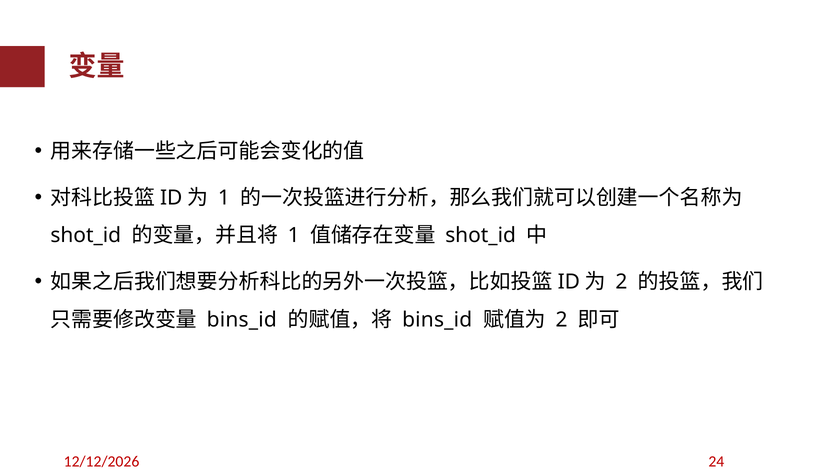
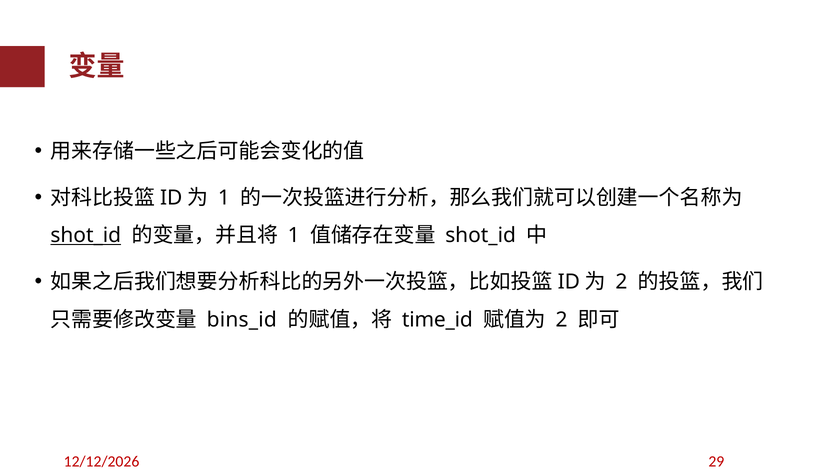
shot_id at (86, 235) underline: none -> present
bins_id at (437, 320): bins_id -> time_id
24: 24 -> 29
